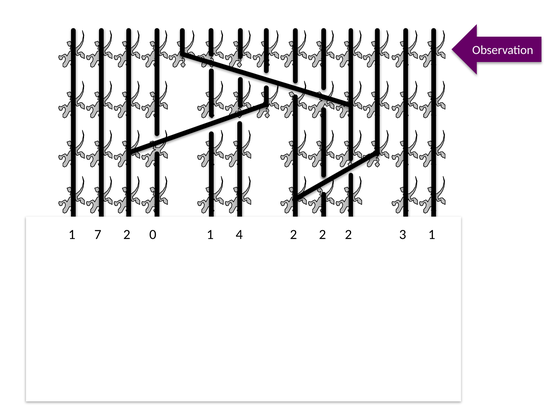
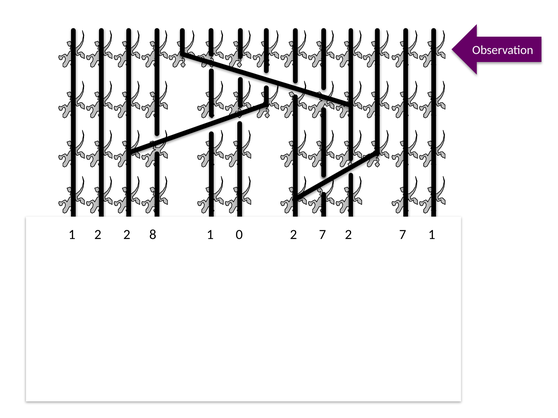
1 7: 7 -> 2
0: 0 -> 8
4: 4 -> 0
2 at (323, 235): 2 -> 7
3 at (403, 235): 3 -> 7
